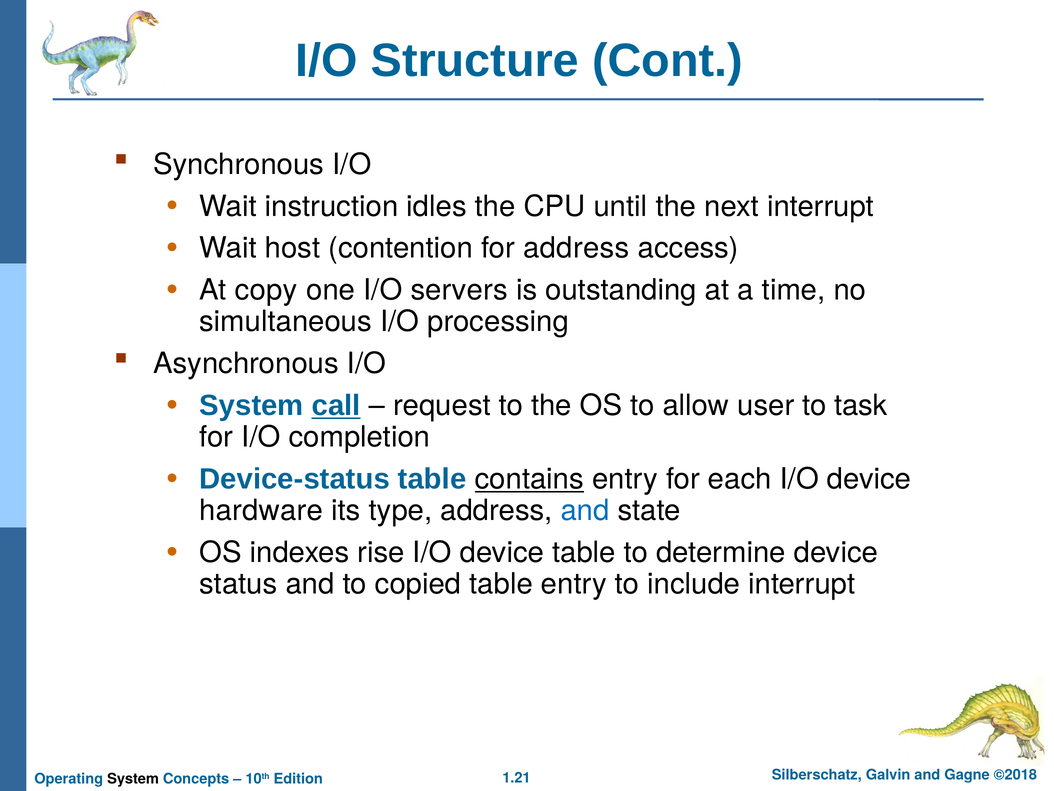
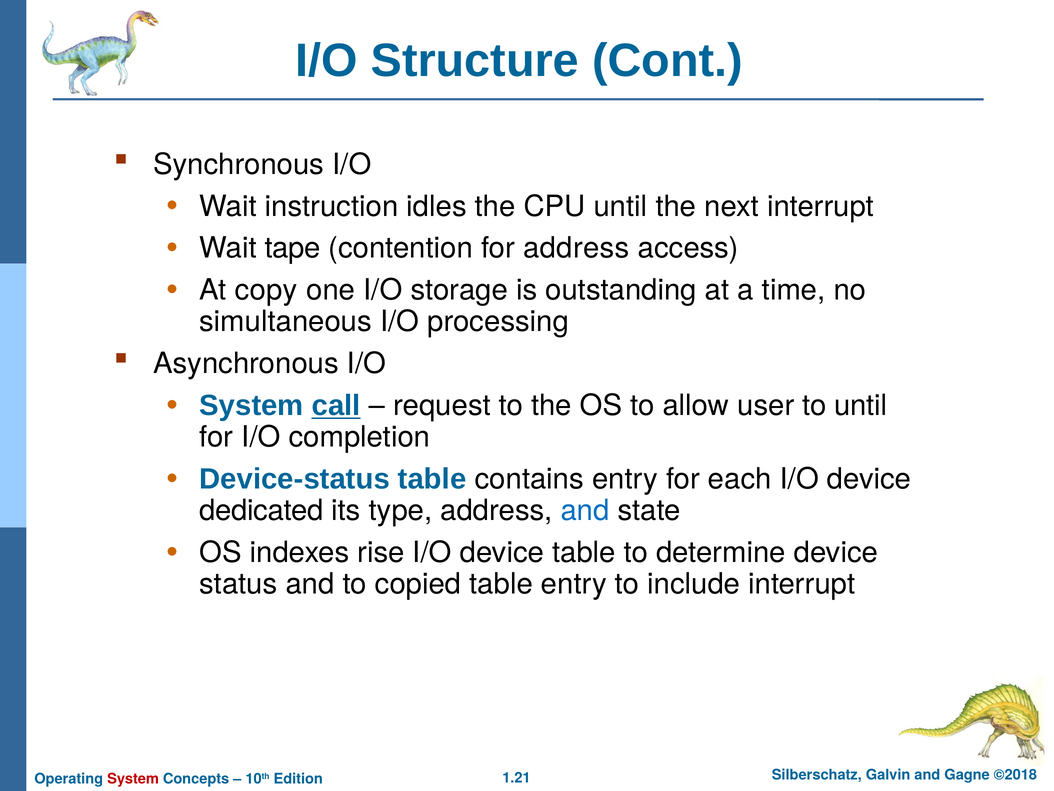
host: host -> tape
servers: servers -> storage
to task: task -> until
contains underline: present -> none
hardware: hardware -> dedicated
System at (133, 778) colour: black -> red
